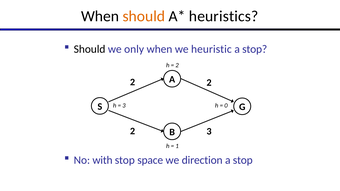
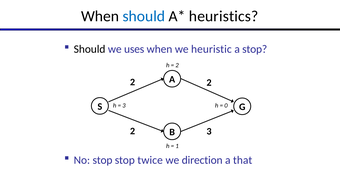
should at (144, 16) colour: orange -> blue
only: only -> uses
No with: with -> stop
space: space -> twice
stop at (243, 160): stop -> that
